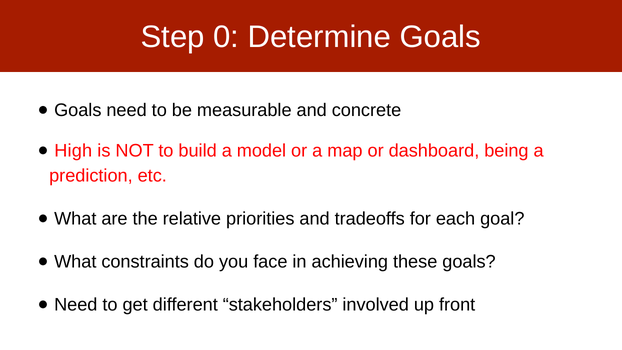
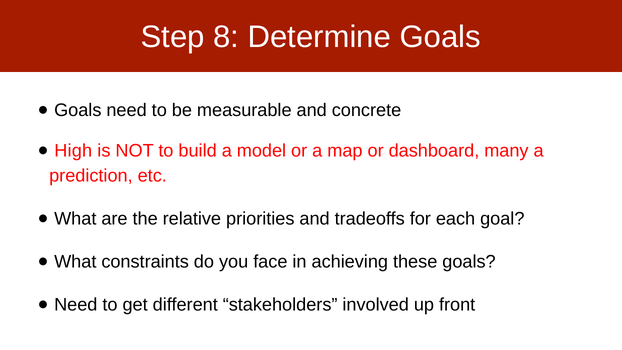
0: 0 -> 8
being: being -> many
